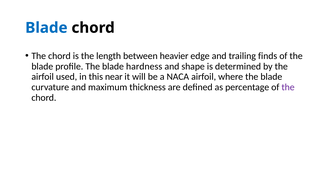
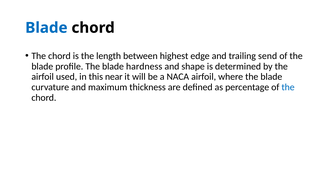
heavier: heavier -> highest
finds: finds -> send
the at (288, 87) colour: purple -> blue
